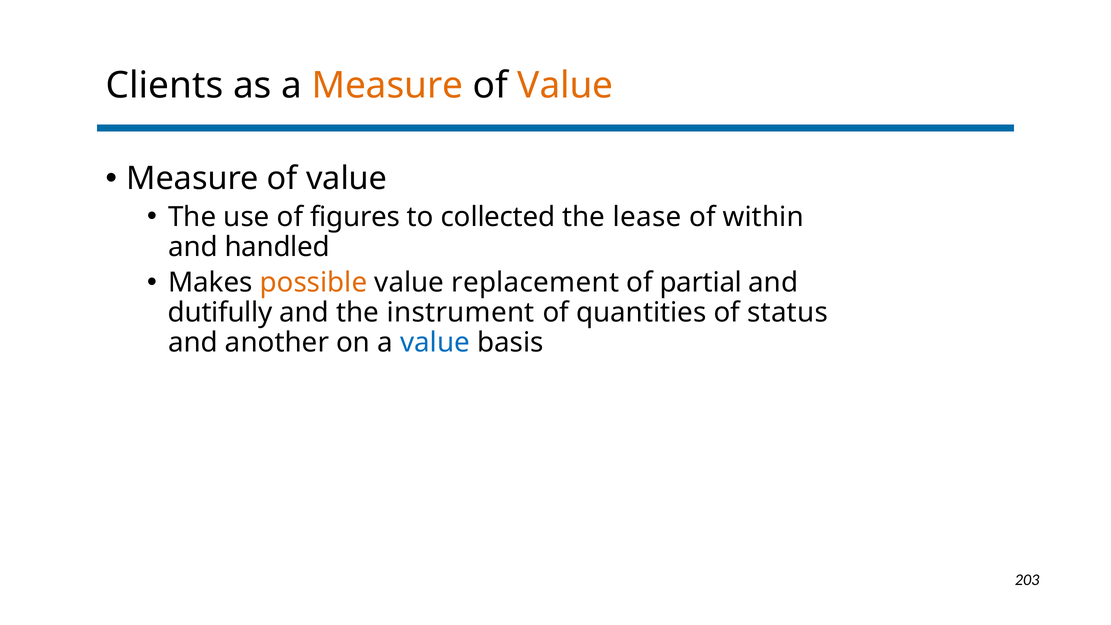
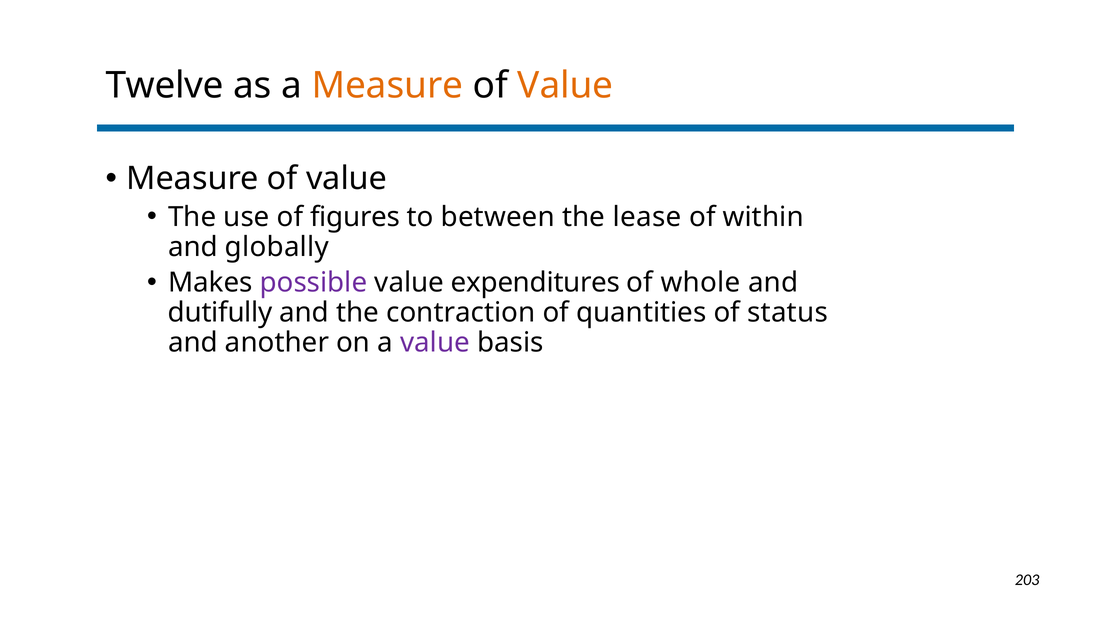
Clients: Clients -> Twelve
collected: collected -> between
handled: handled -> globally
possible colour: orange -> purple
replacement: replacement -> expenditures
partial: partial -> whole
instrument: instrument -> contraction
value at (435, 343) colour: blue -> purple
